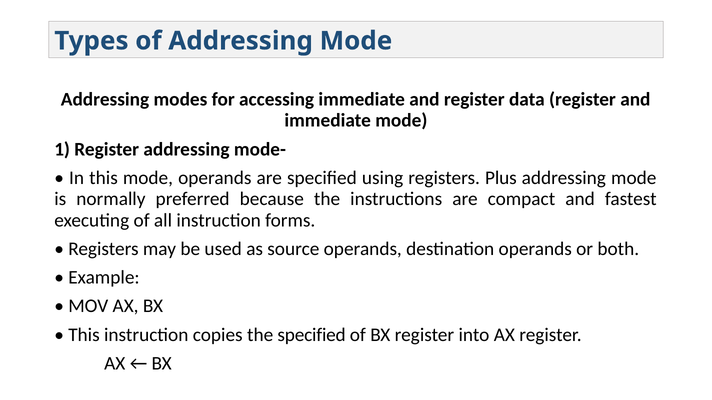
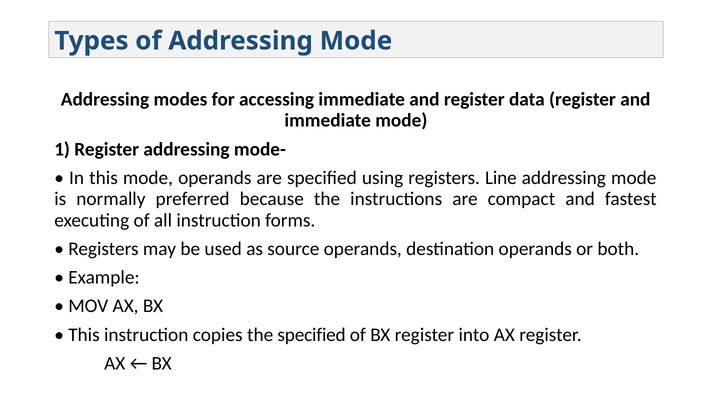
Plus: Plus -> Line
